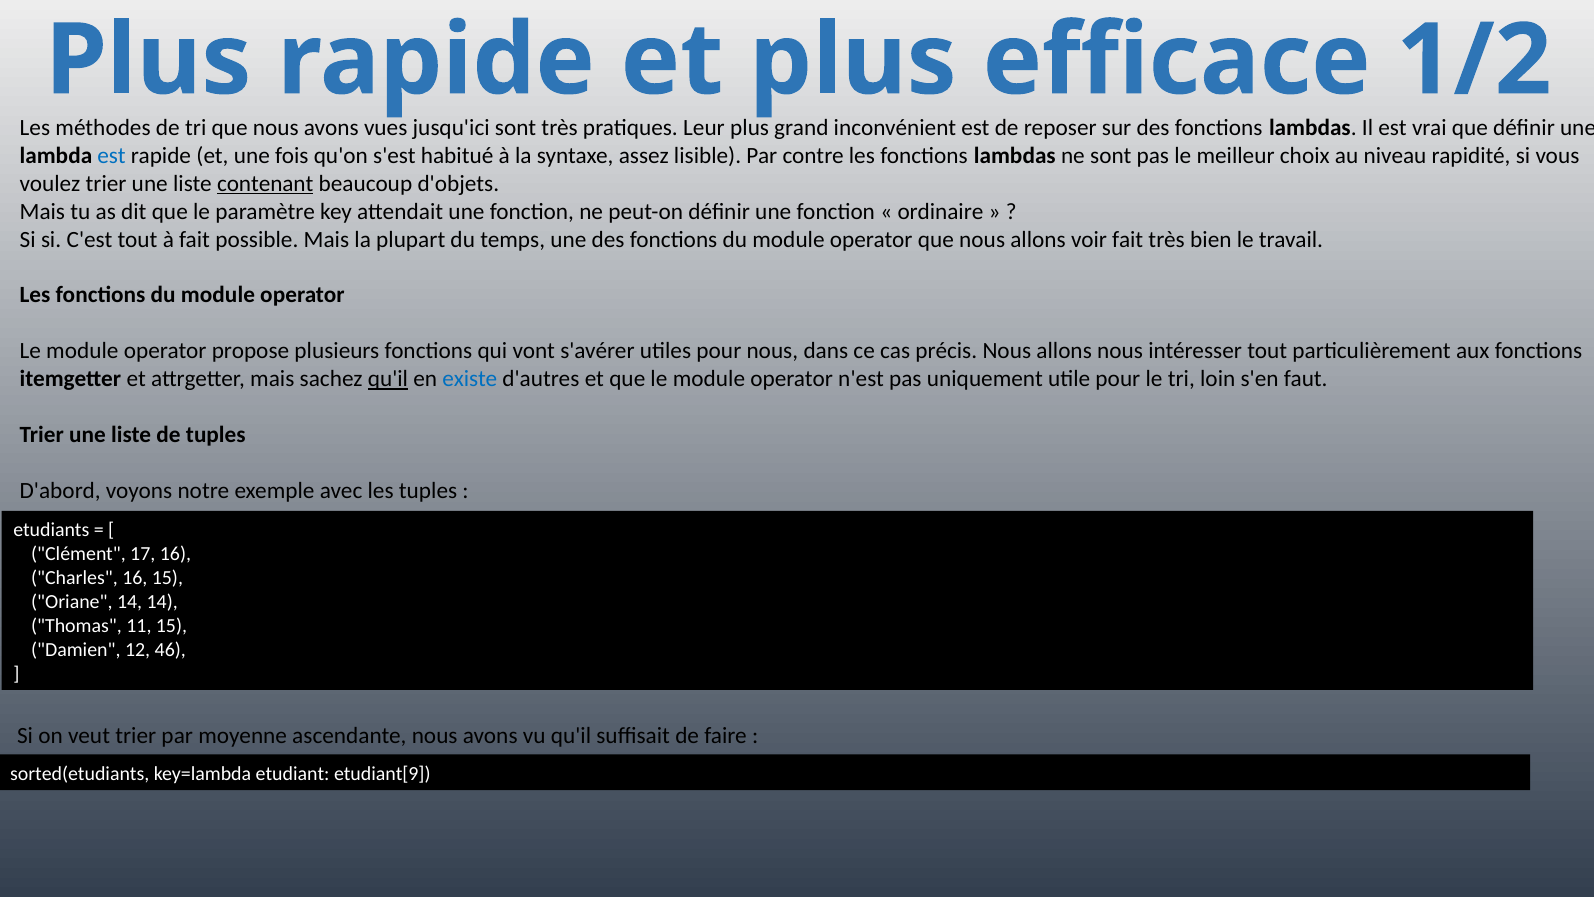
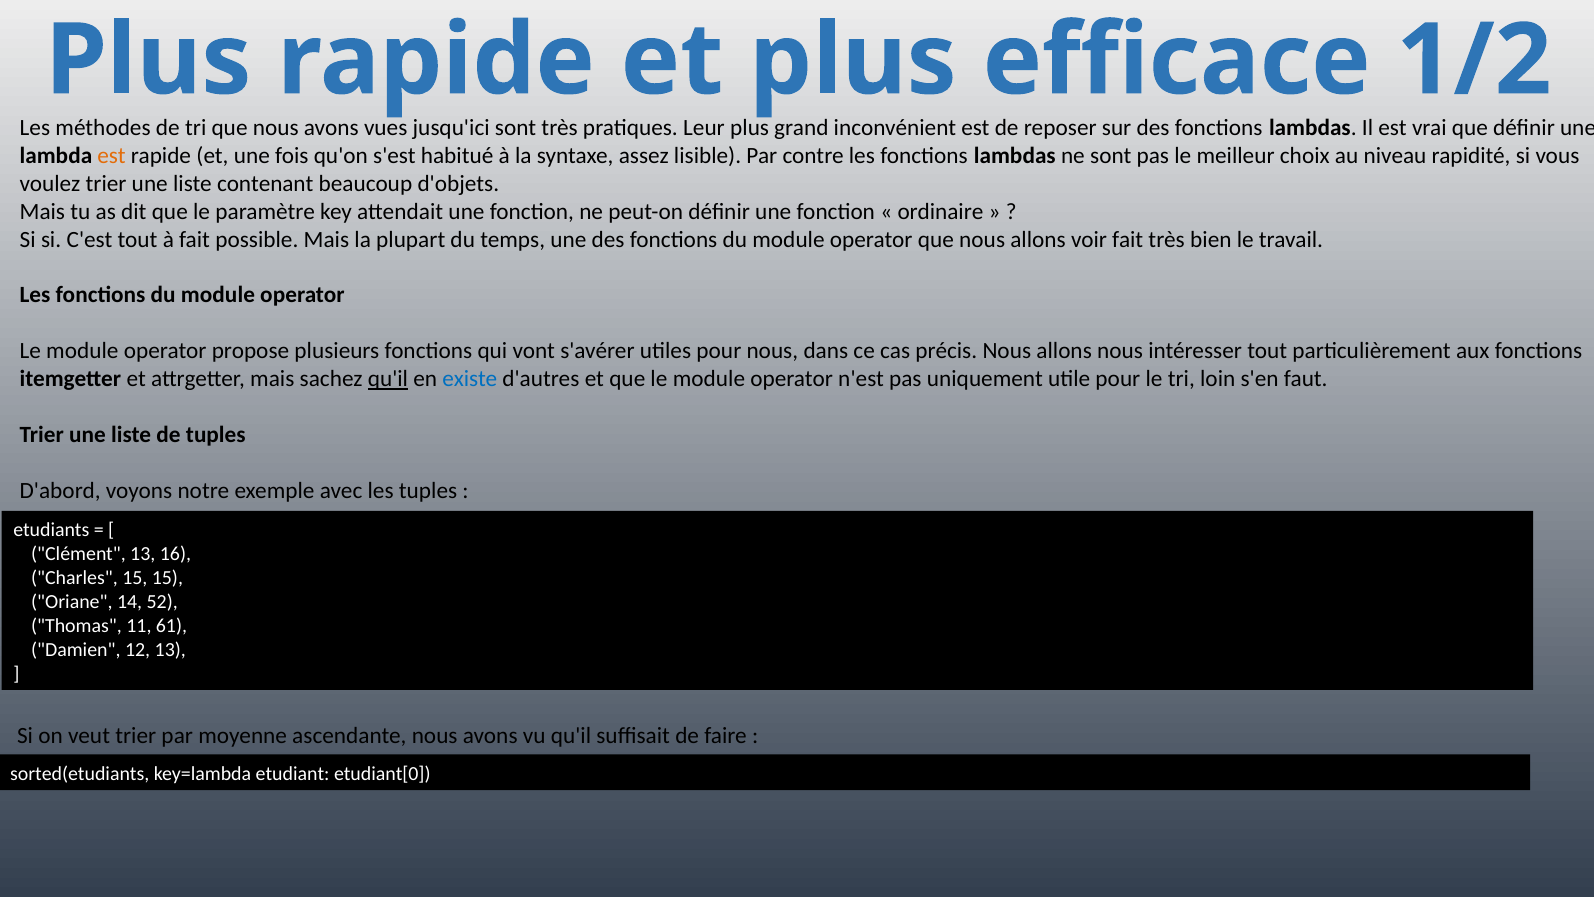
est at (112, 156) colour: blue -> orange
contenant underline: present -> none
Clément 17: 17 -> 13
Charles 16: 16 -> 15
14 14: 14 -> 52
11 15: 15 -> 61
12 46: 46 -> 13
etudiant[9: etudiant[9 -> etudiant[0
